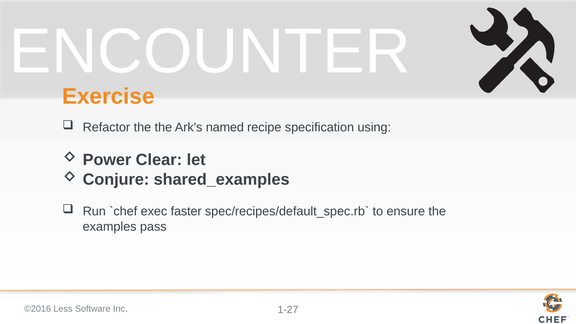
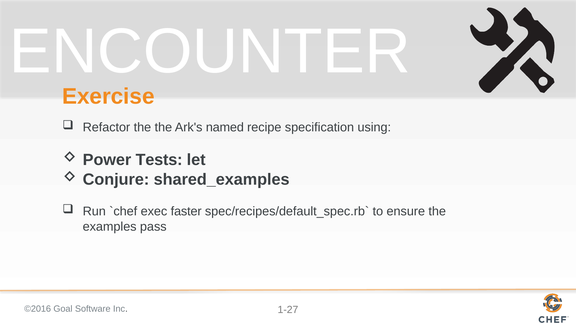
Clear: Clear -> Tests
Less: Less -> Goal
